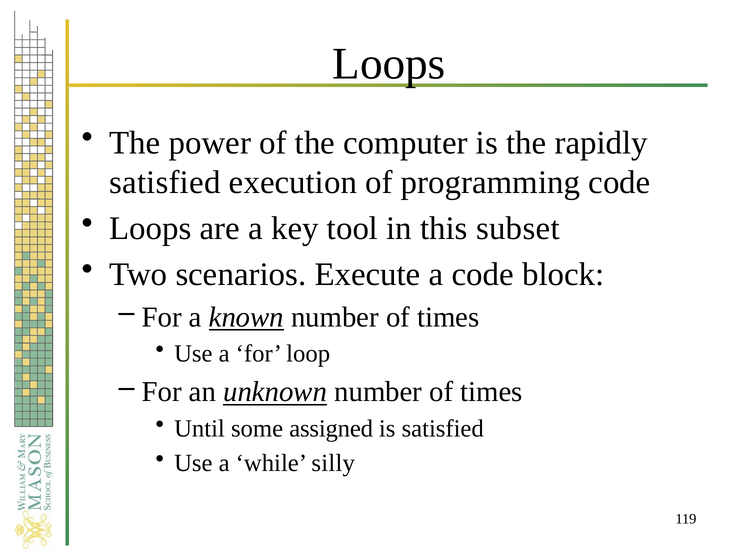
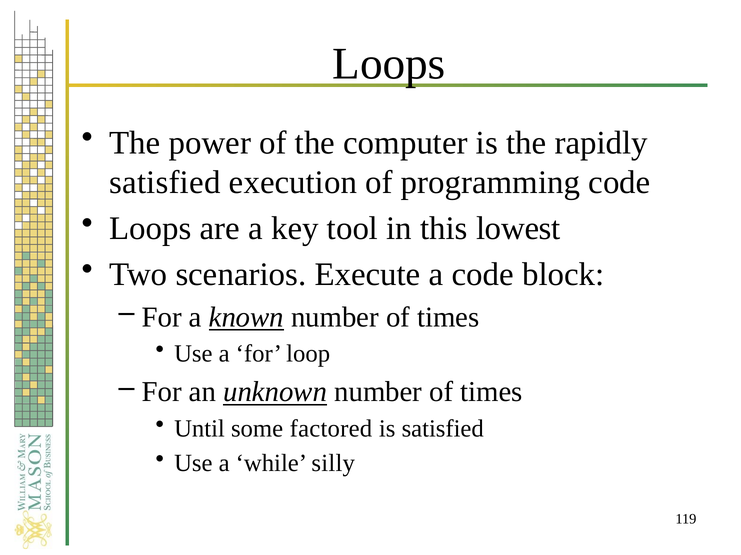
subset: subset -> lowest
assigned: assigned -> factored
